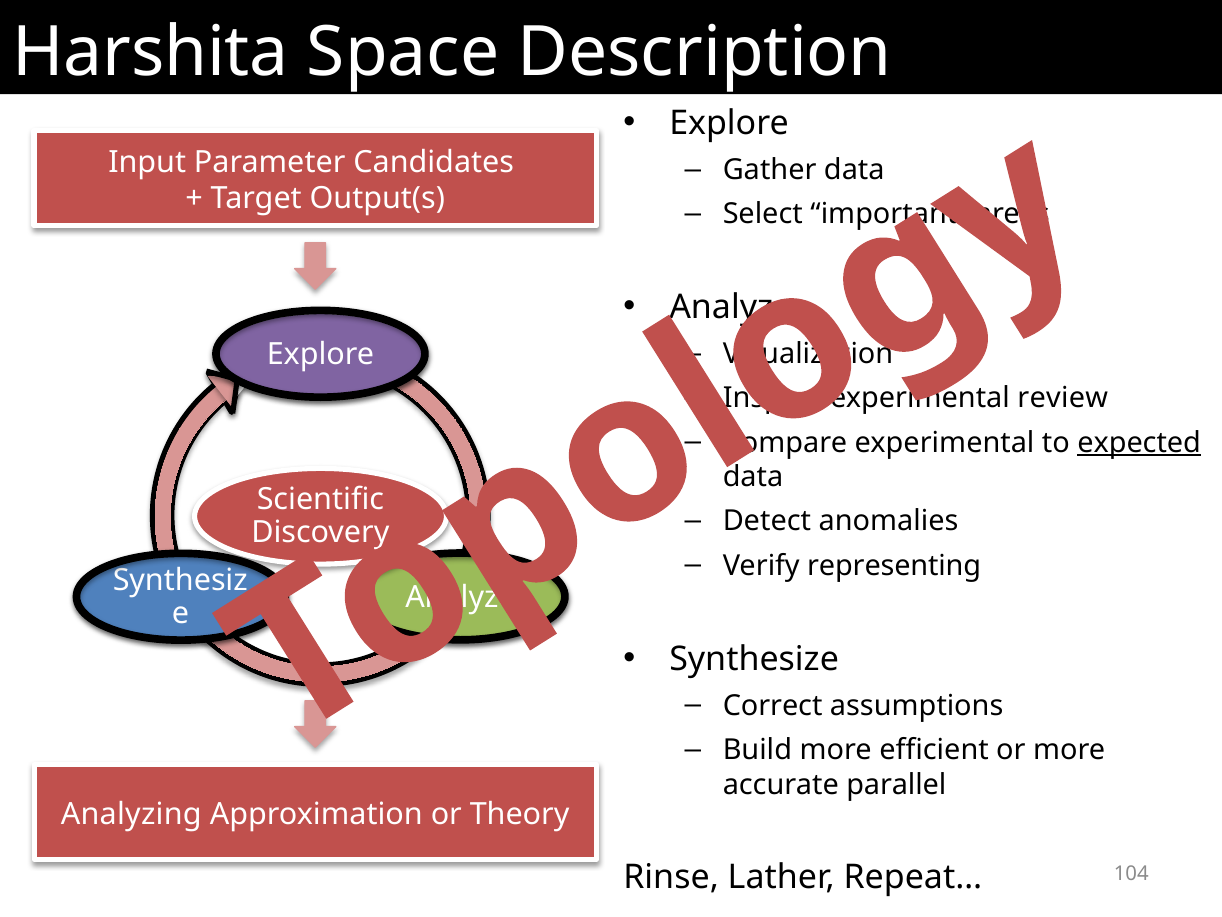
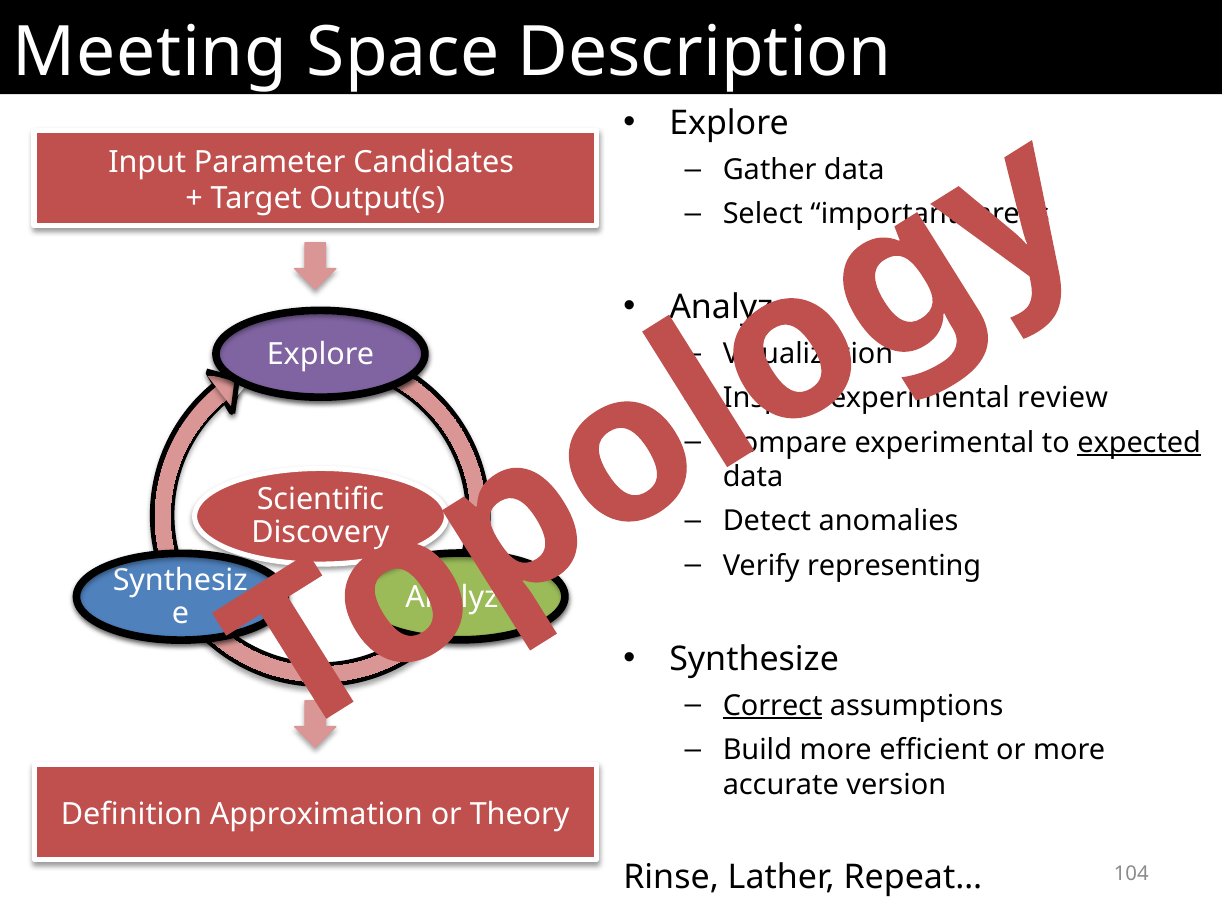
Harshita: Harshita -> Meeting
Correct underline: none -> present
parallel: parallel -> version
Analyzing: Analyzing -> Definition
